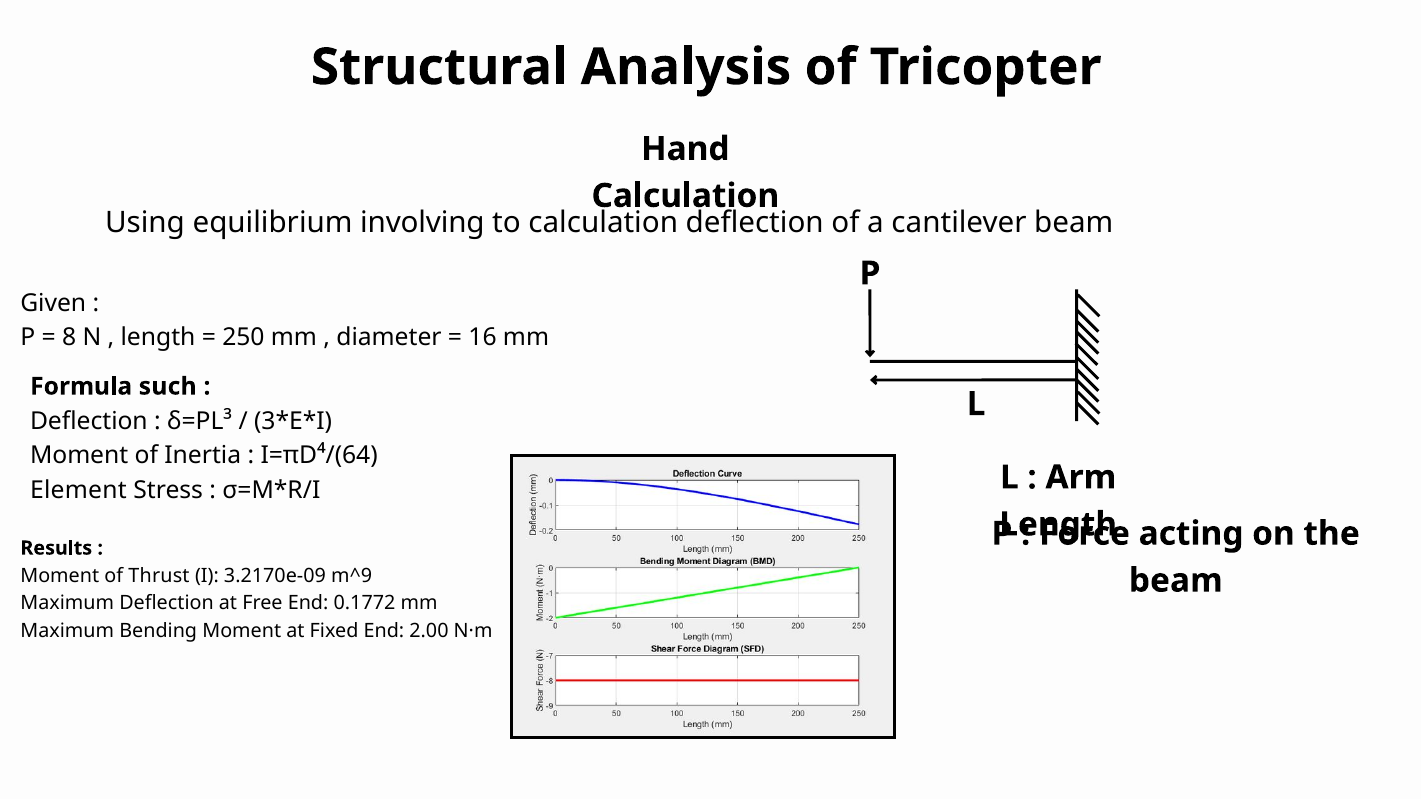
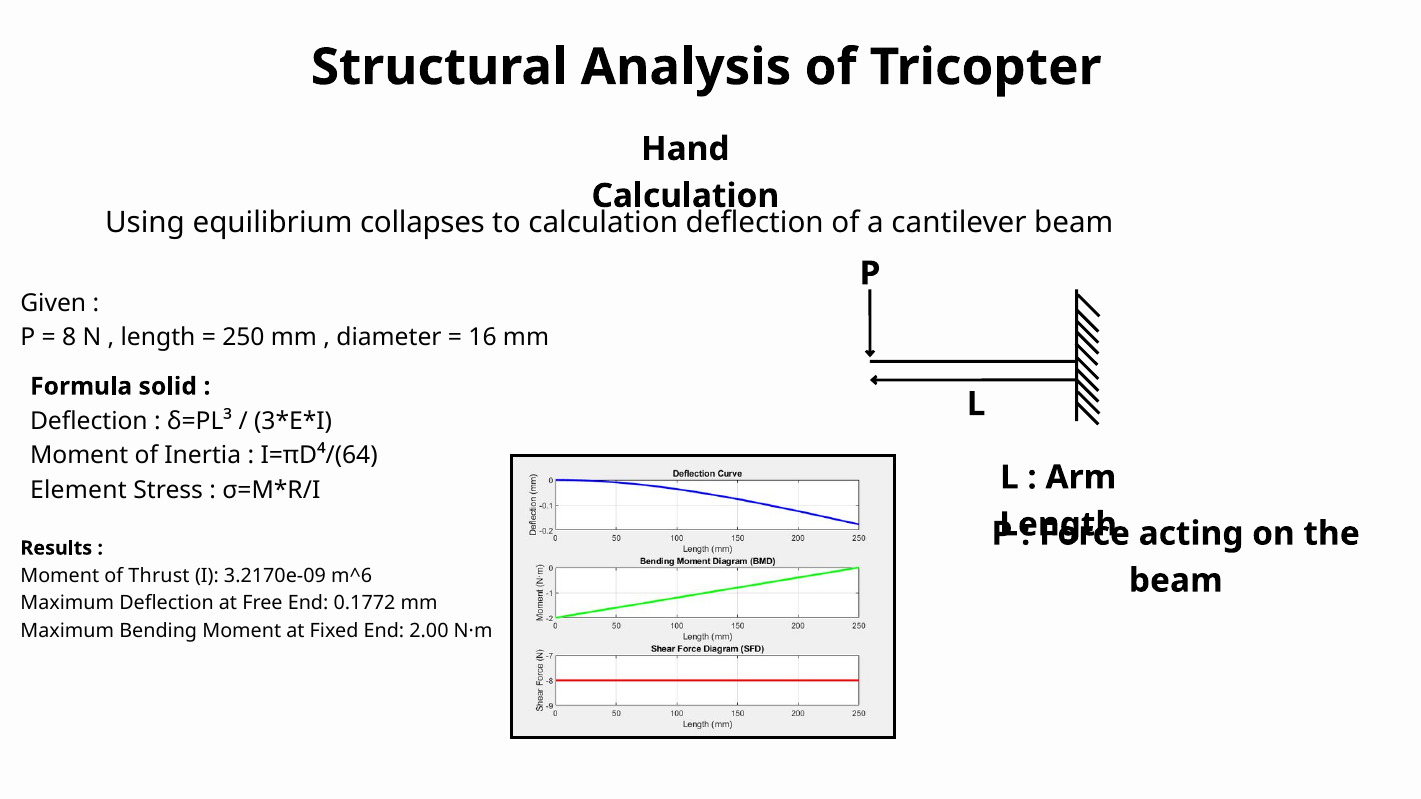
involving: involving -> collapses
such: such -> solid
m^9: m^9 -> m^6
